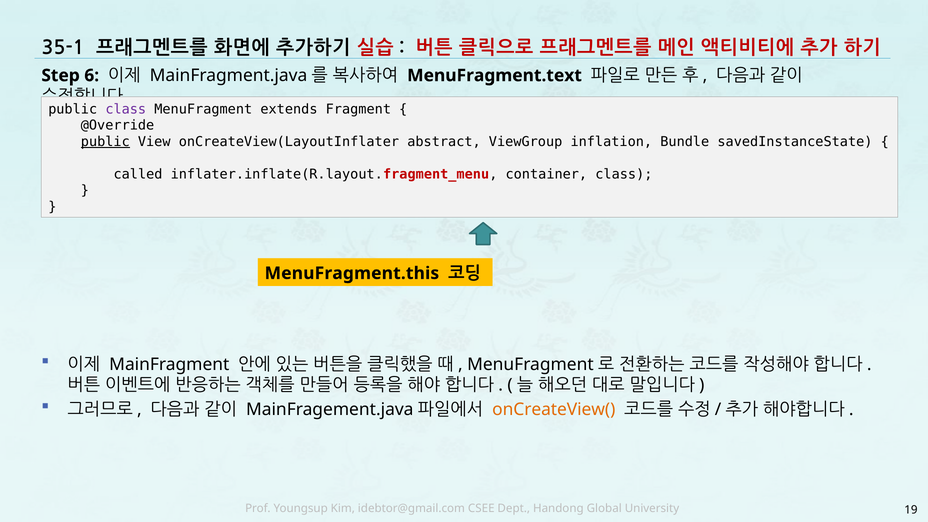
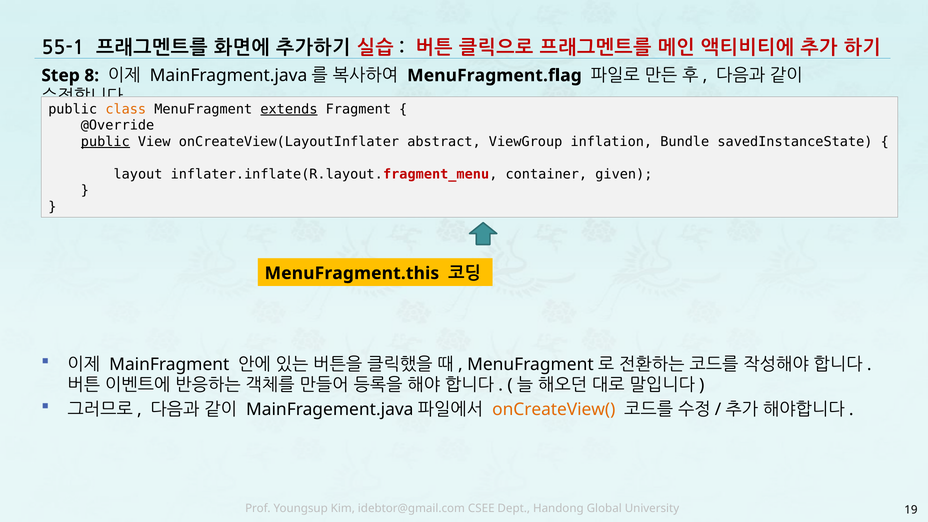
35-1: 35-1 -> 55-1
6: 6 -> 8
MenuFragment.text: MenuFragment.text -> MenuFragment.flag
class at (126, 109) colour: purple -> orange
extends underline: none -> present
called: called -> layout
container class: class -> given
